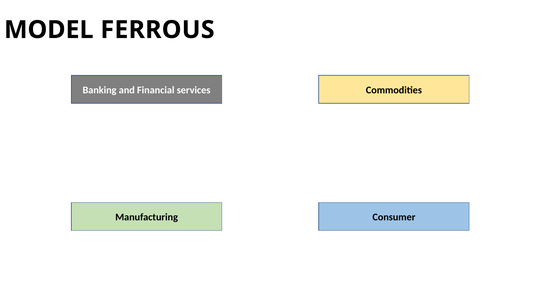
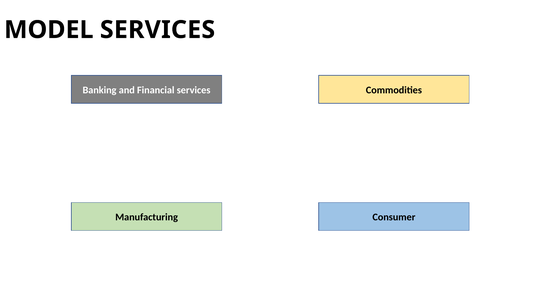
MODEL FERROUS: FERROUS -> SERVICES
